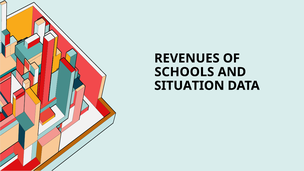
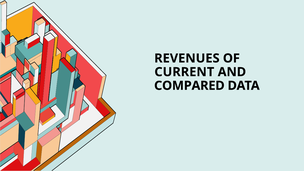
SCHOOLS: SCHOOLS -> CURRENT
SITUATION: SITUATION -> COMPARED
